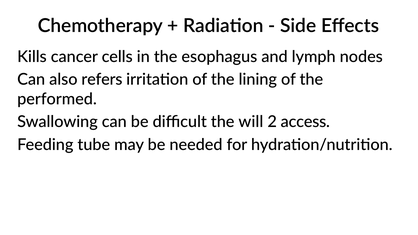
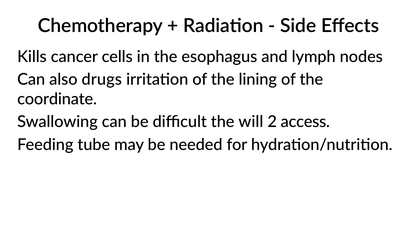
refers: refers -> drugs
performed: performed -> coordinate
